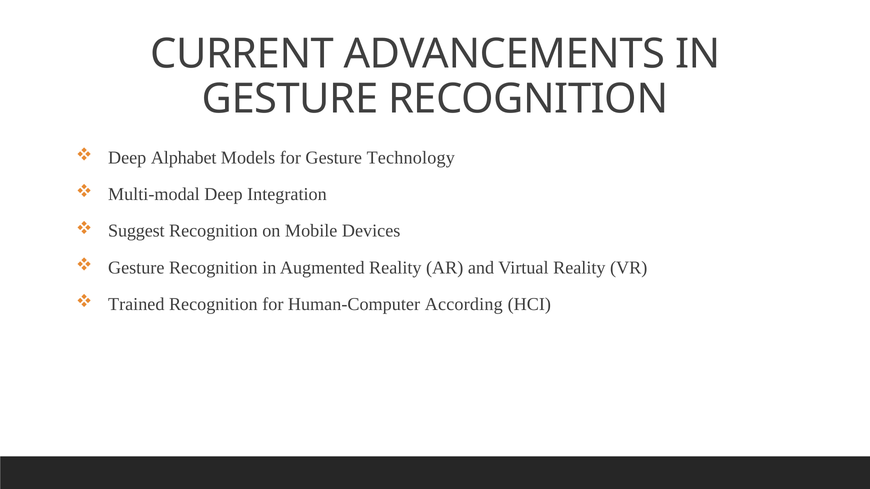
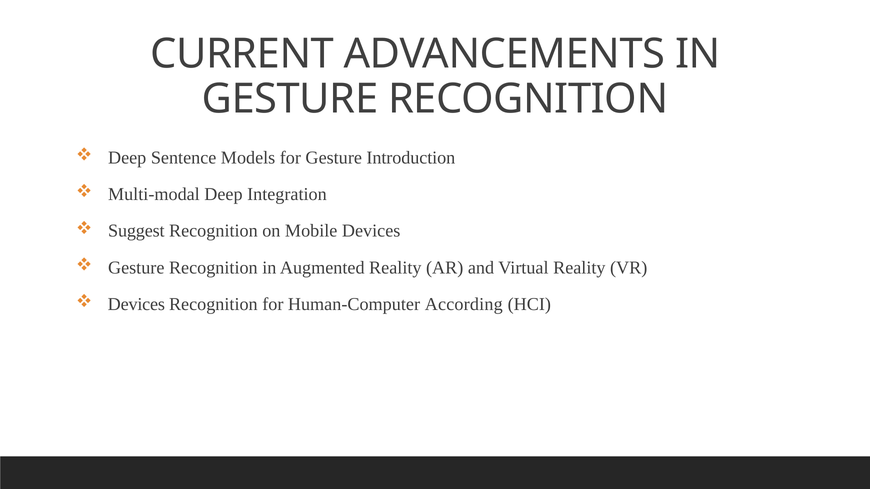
Alphabet: Alphabet -> Sentence
Technology: Technology -> Introduction
Trained at (136, 304): Trained -> Devices
